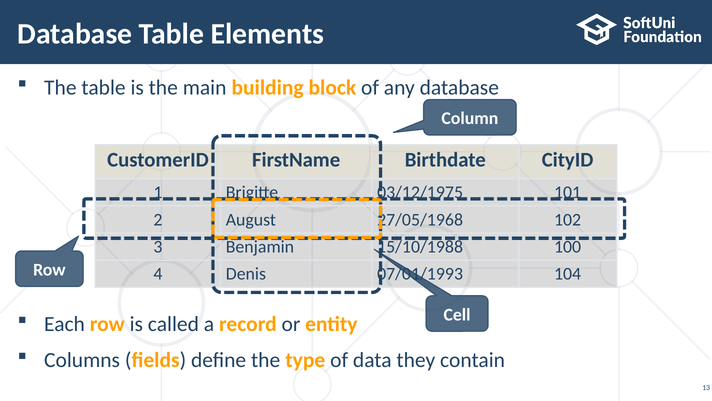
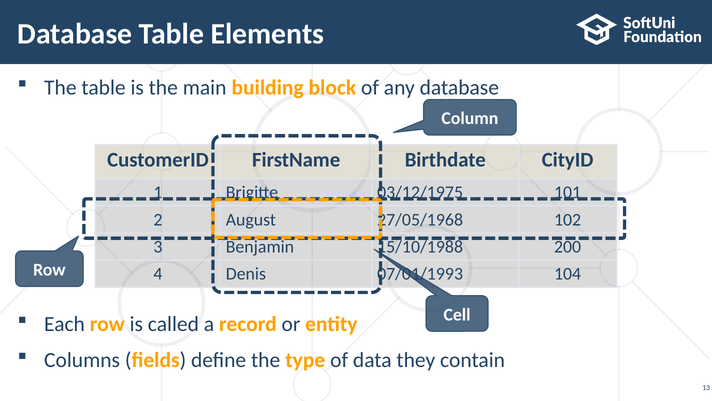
100: 100 -> 200
